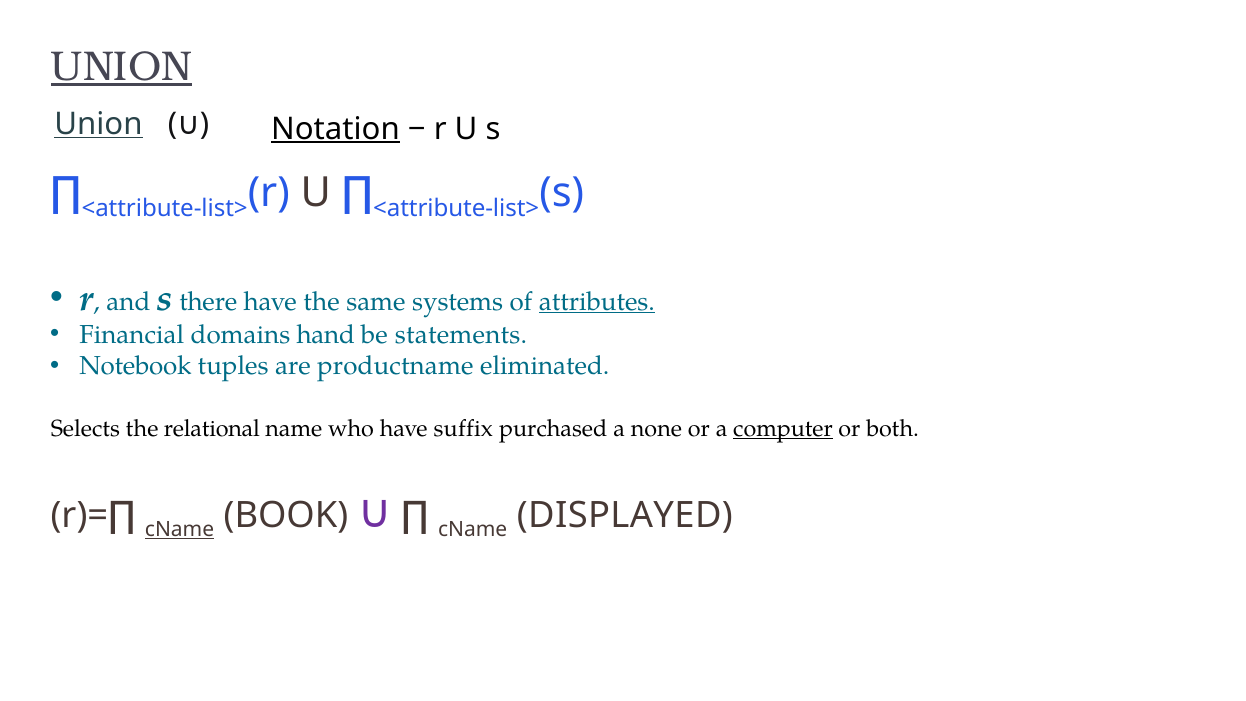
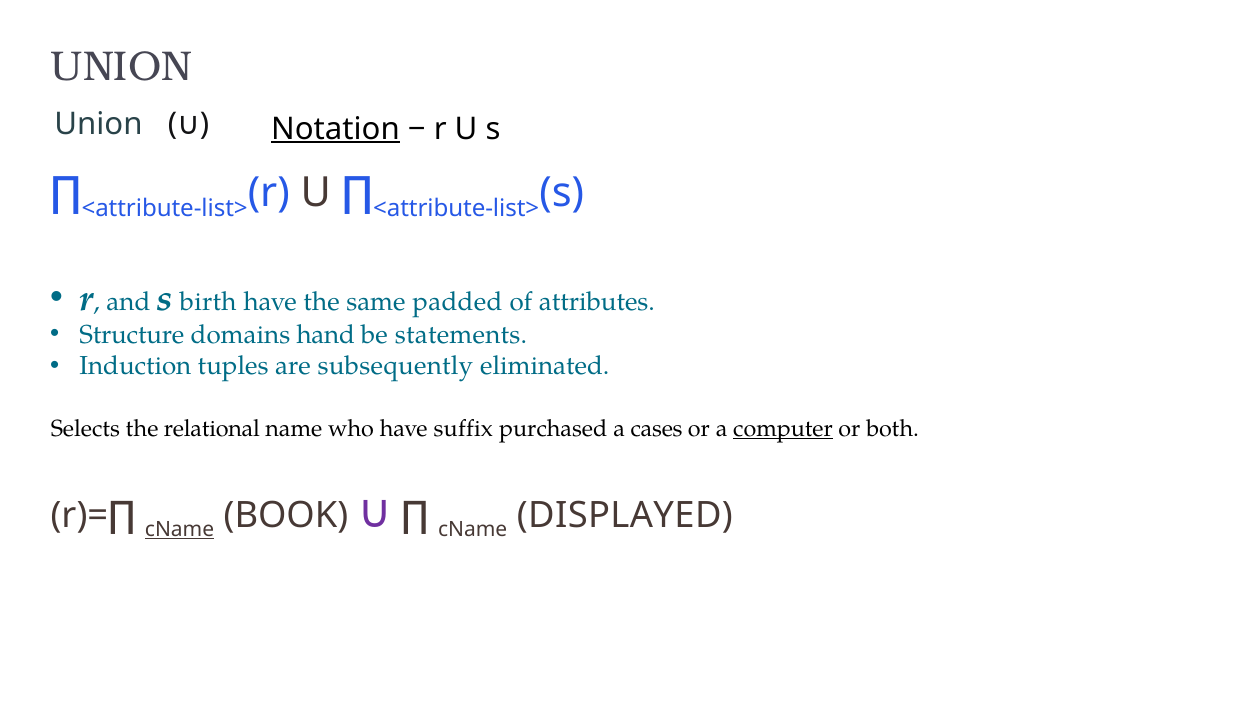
UNION at (121, 67) underline: present -> none
Union at (99, 124) underline: present -> none
there: there -> birth
systems: systems -> padded
attributes underline: present -> none
Financial: Financial -> Structure
Notebook: Notebook -> Induction
productname: productname -> subsequently
none: none -> cases
